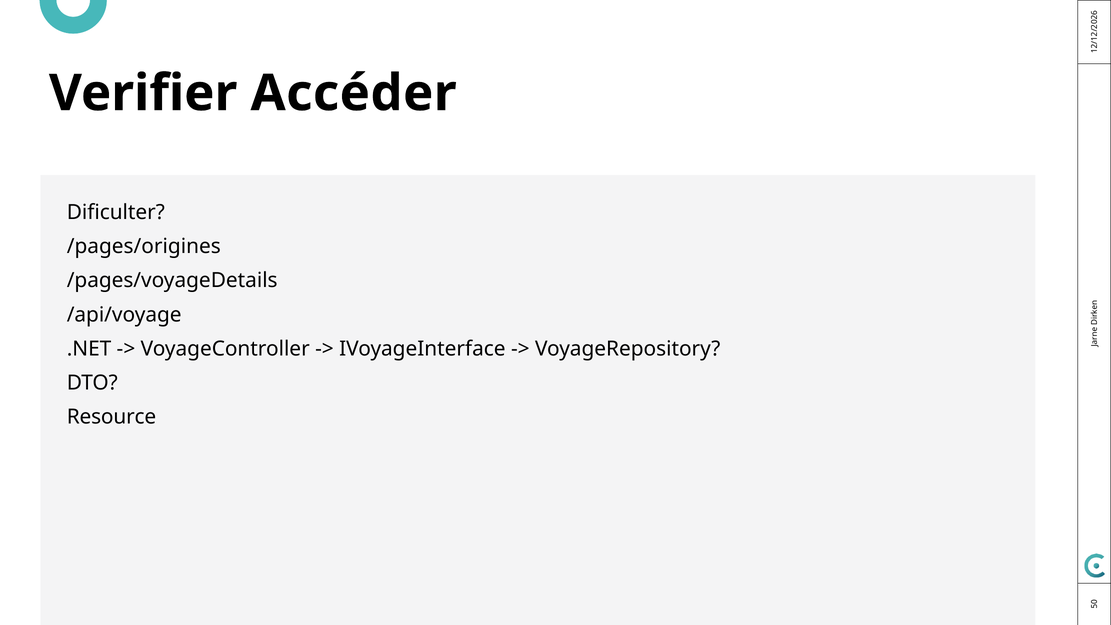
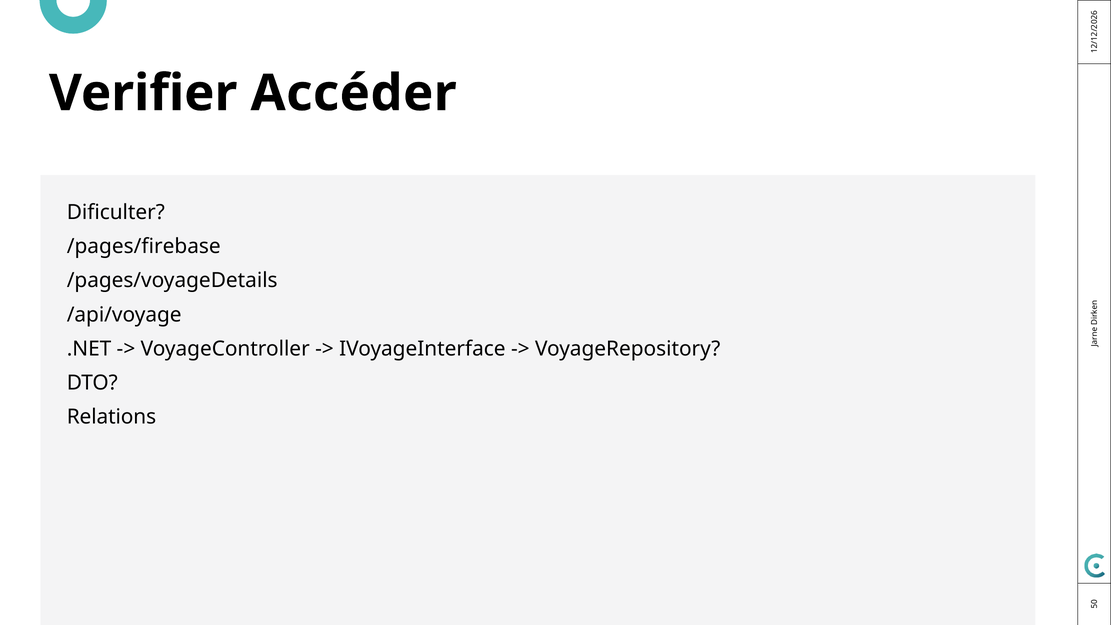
/pages/origines: /pages/origines -> /pages/firebase
Resource: Resource -> Relations
